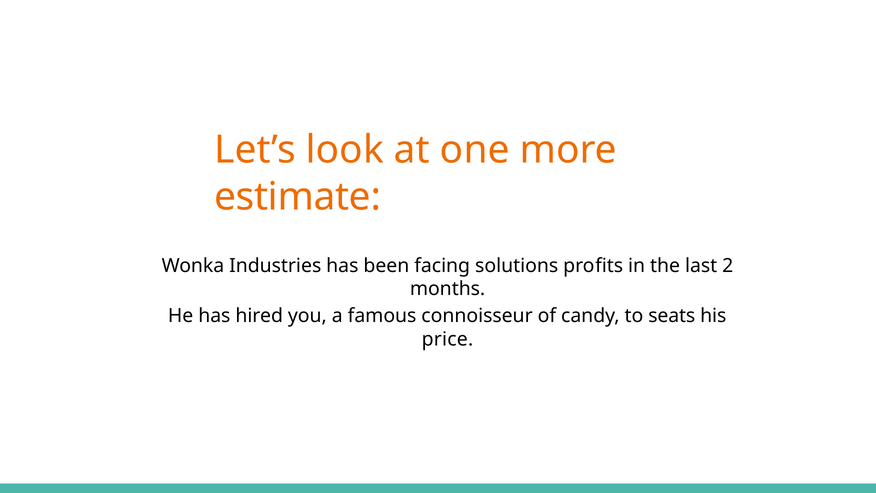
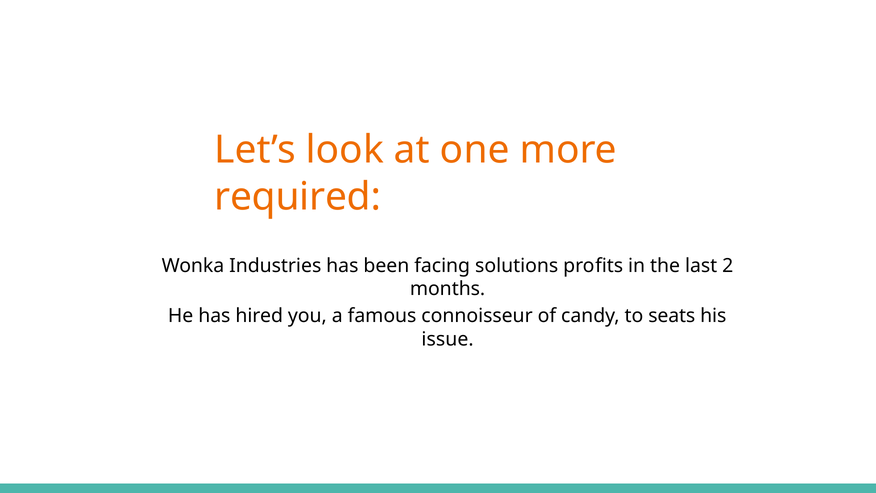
estimate: estimate -> required
price: price -> issue
